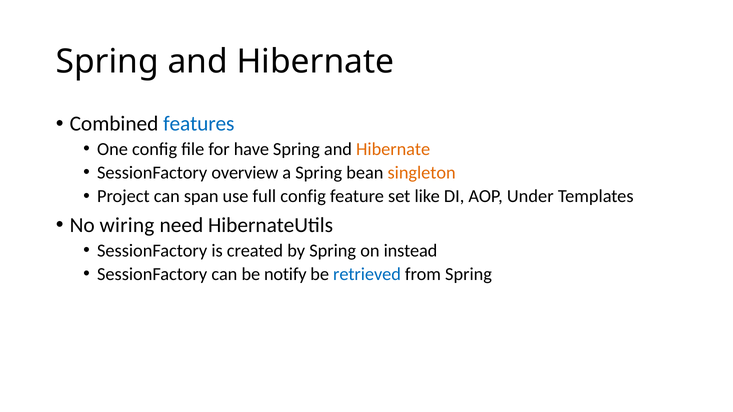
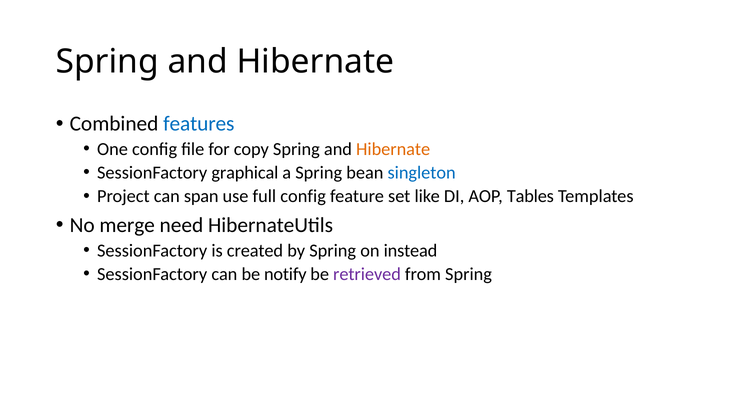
have: have -> copy
overview: overview -> graphical
singleton colour: orange -> blue
Under: Under -> Tables
wiring: wiring -> merge
retrieved colour: blue -> purple
